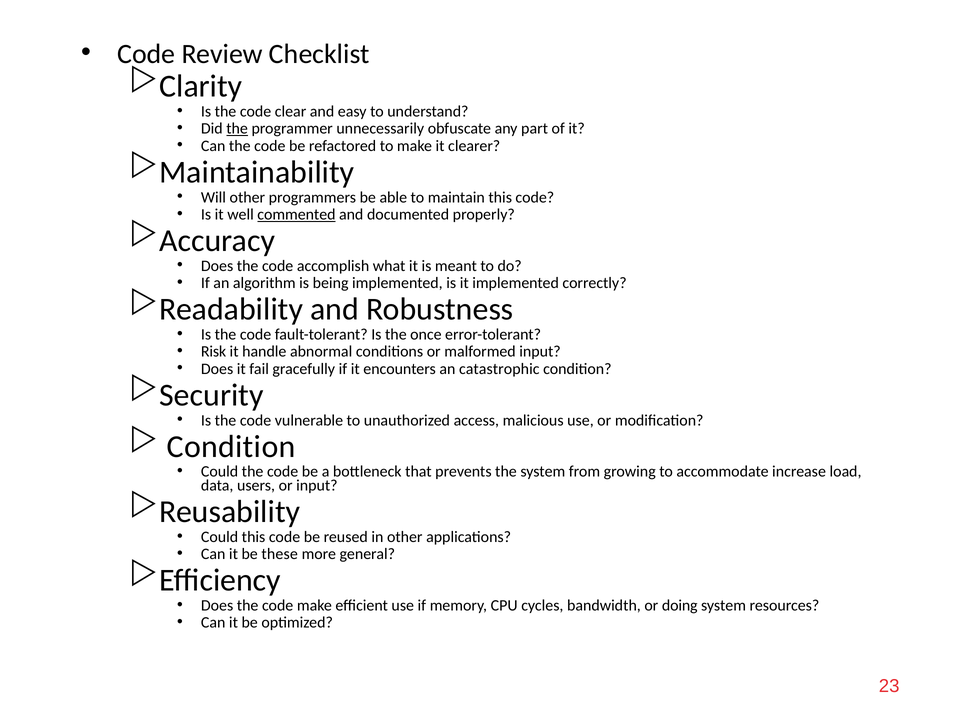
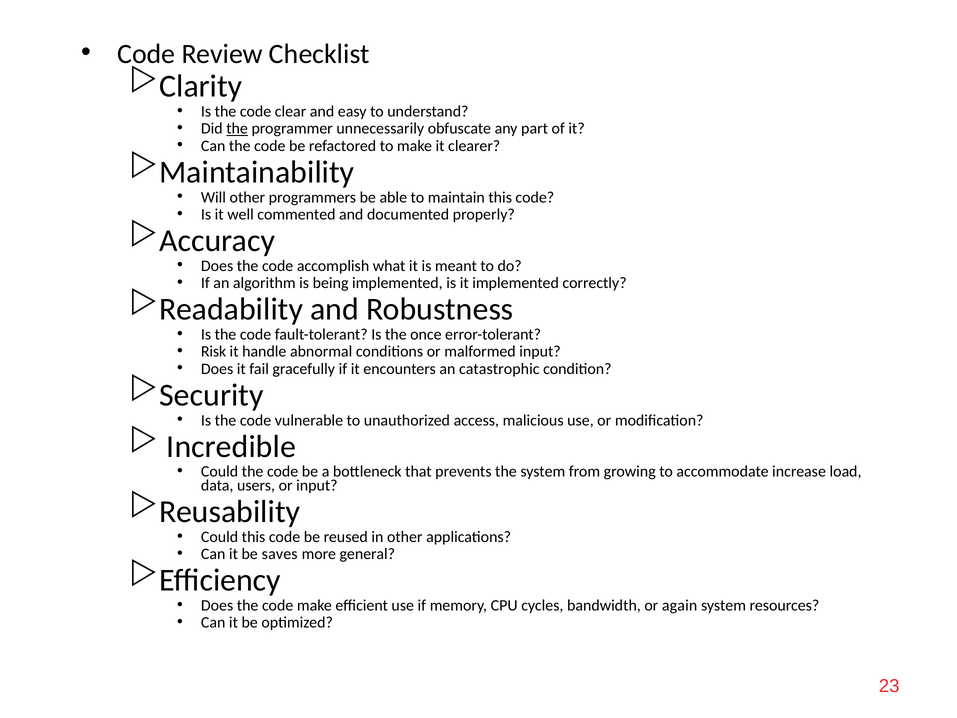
commented underline: present -> none
Condition at (231, 446): Condition -> Incredible
these: these -> saves
doing: doing -> again
